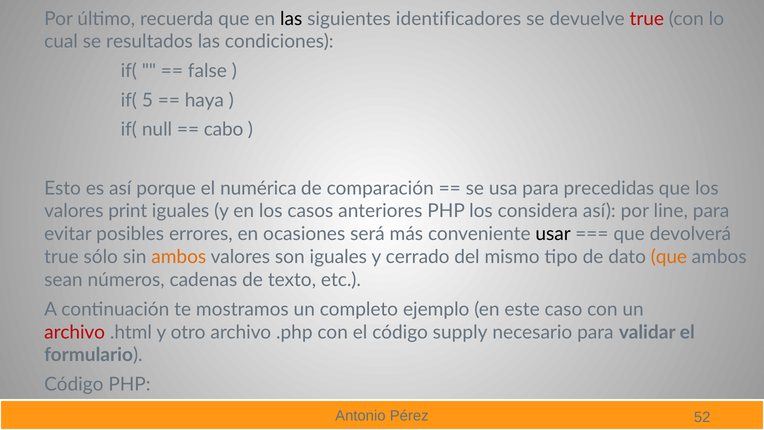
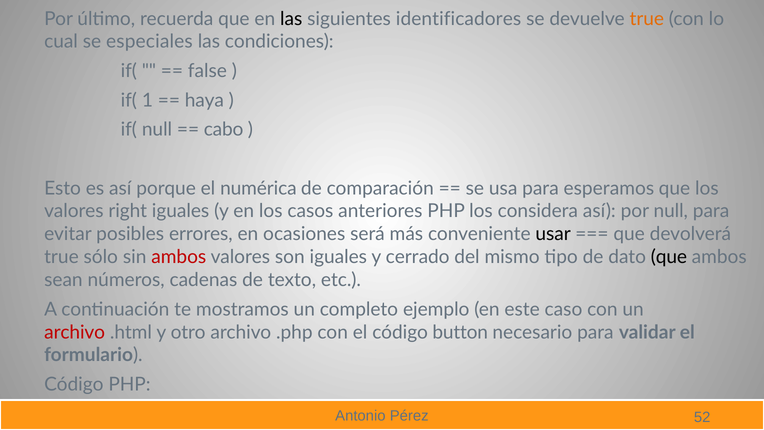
true at (647, 19) colour: red -> orange
resultados: resultados -> especiales
5: 5 -> 1
precedidas: precedidas -> esperamos
print: print -> right
por line: line -> null
ambos at (179, 257) colour: orange -> red
que at (669, 257) colour: orange -> black
supply: supply -> button
